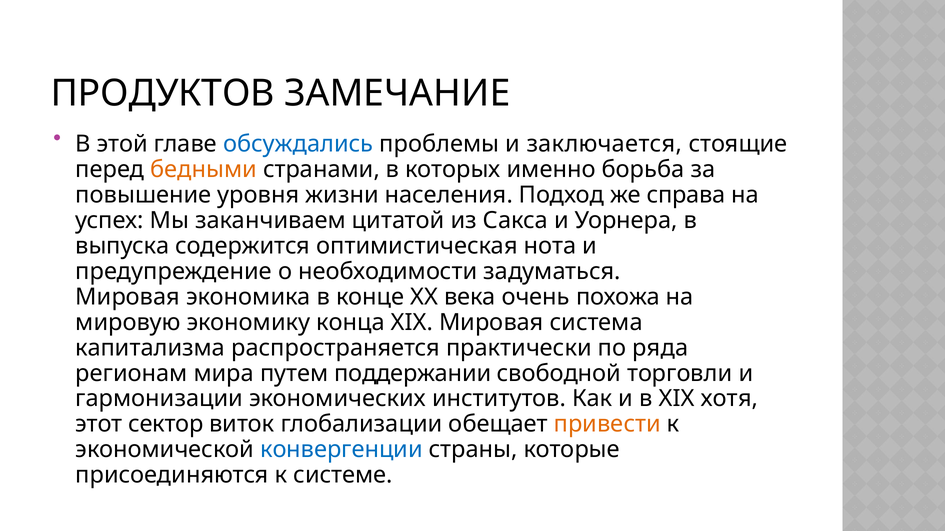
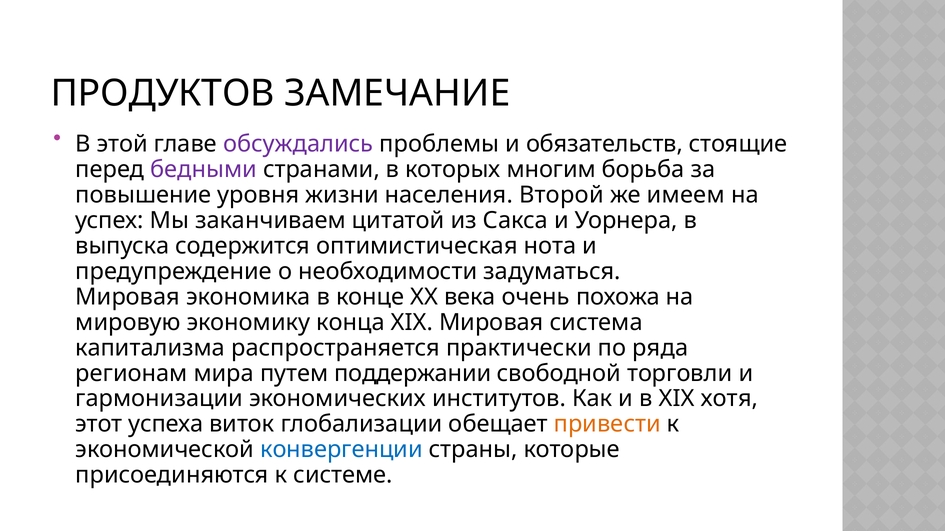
обсуждались colour: blue -> purple
заключается: заключается -> обязательств
бедными colour: orange -> purple
именно: именно -> многим
Подход: Подход -> Второй
справа: справа -> имеем
сектор: сектор -> успеха
